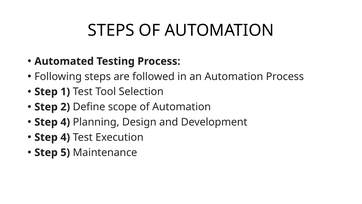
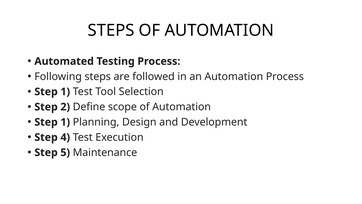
4 at (65, 122): 4 -> 1
